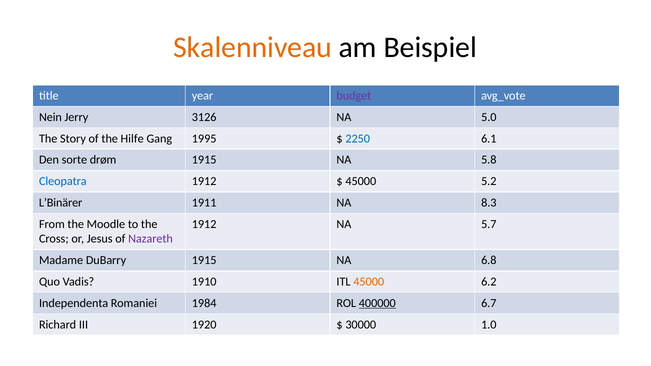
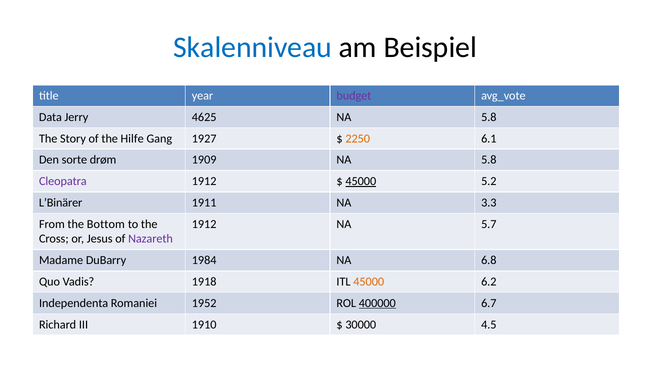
Skalenniveau colour: orange -> blue
Nein: Nein -> Data
3126: 3126 -> 4625
5.0 at (489, 117): 5.0 -> 5.8
1995: 1995 -> 1927
2250 colour: blue -> orange
drøm 1915: 1915 -> 1909
Cleopatra colour: blue -> purple
45000 at (361, 181) underline: none -> present
8.3: 8.3 -> 3.3
Moodle: Moodle -> Bottom
DuBarry 1915: 1915 -> 1984
1910: 1910 -> 1918
1984: 1984 -> 1952
1920: 1920 -> 1910
1.0: 1.0 -> 4.5
